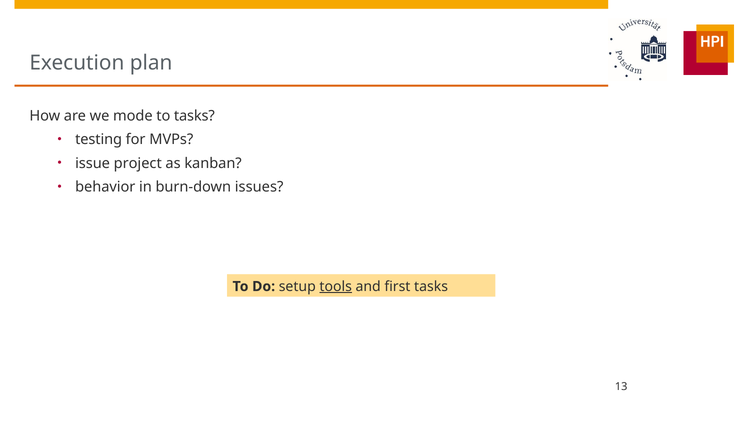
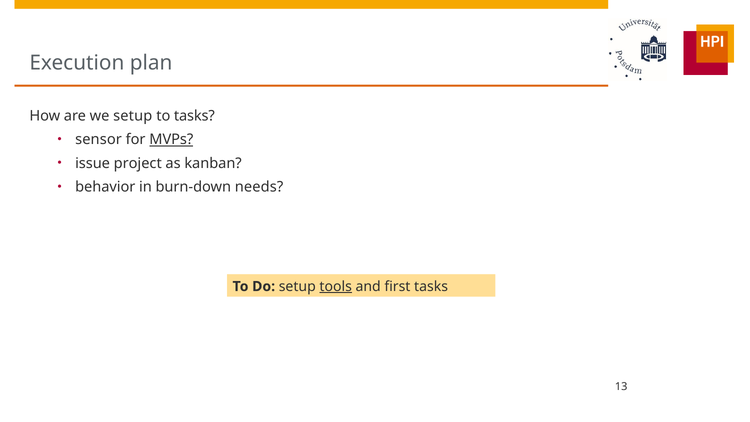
we mode: mode -> setup
testing: testing -> sensor
MVPs underline: none -> present
issues: issues -> needs
